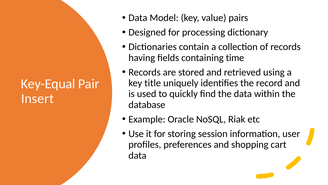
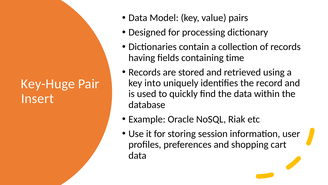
Key-Equal: Key-Equal -> Key-Huge
title: title -> into
